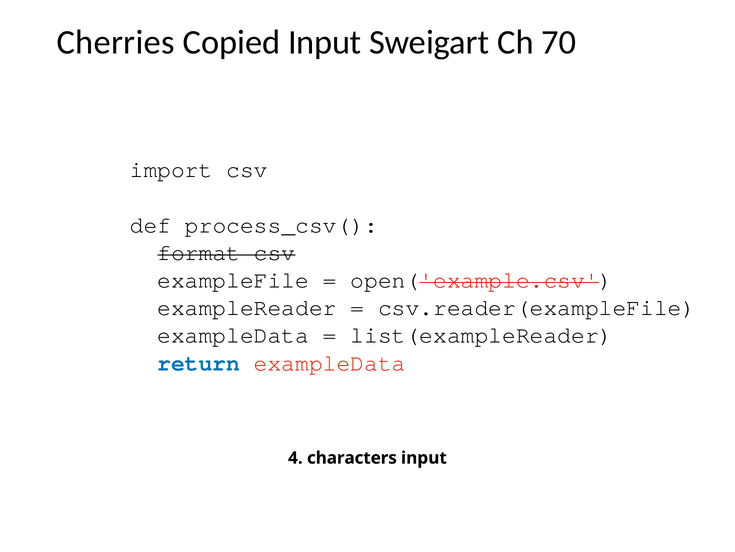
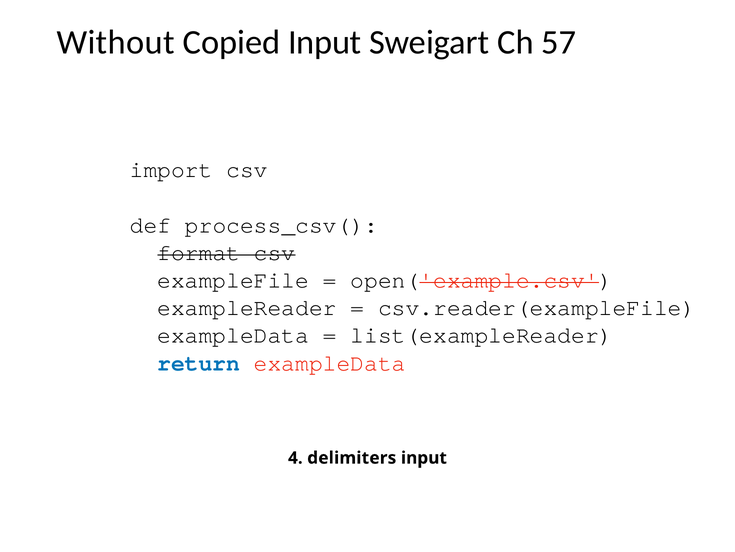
Cherries: Cherries -> Without
70: 70 -> 57
characters: characters -> delimiters
